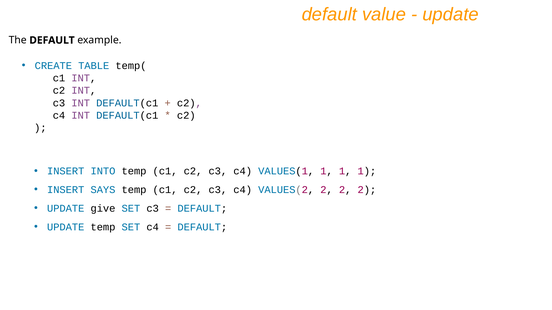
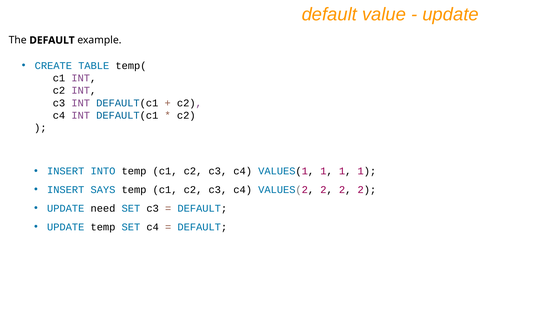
give: give -> need
